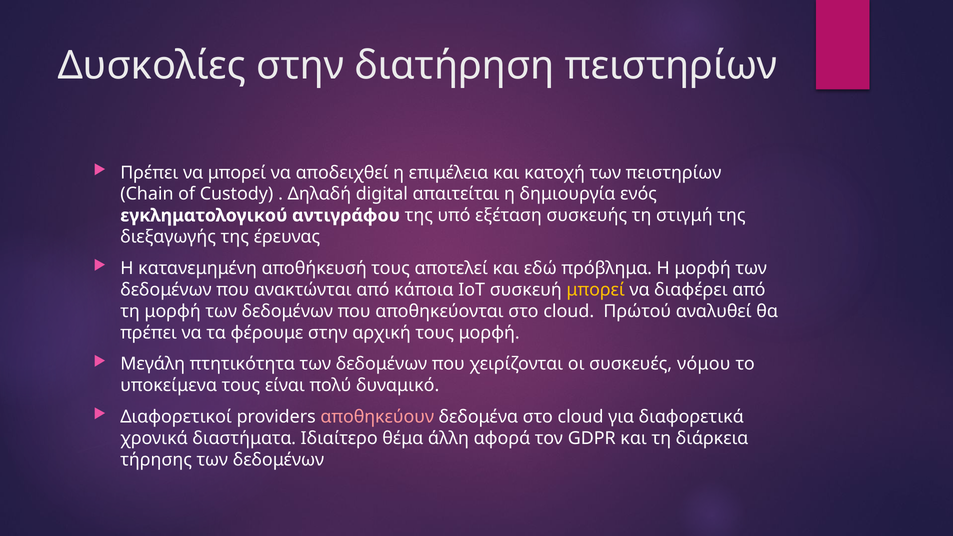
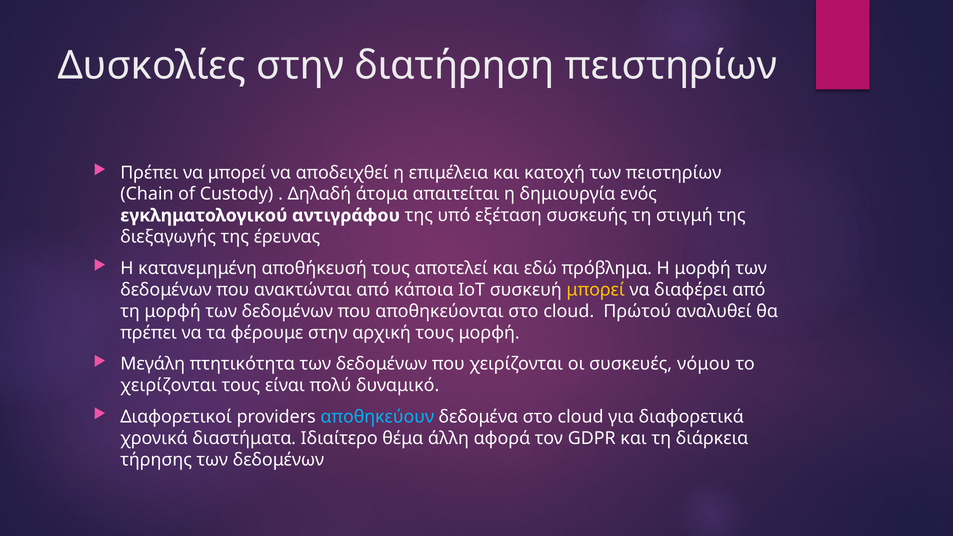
digital: digital -> άτομα
υποκείμενα at (169, 386): υποκείμενα -> χειρίζονται
αποθηκεύουν colour: pink -> light blue
